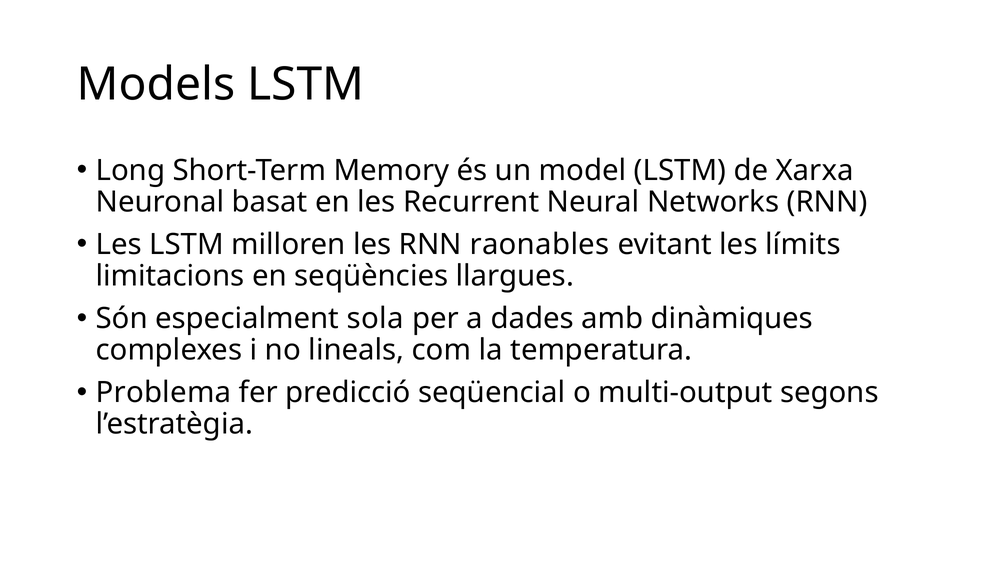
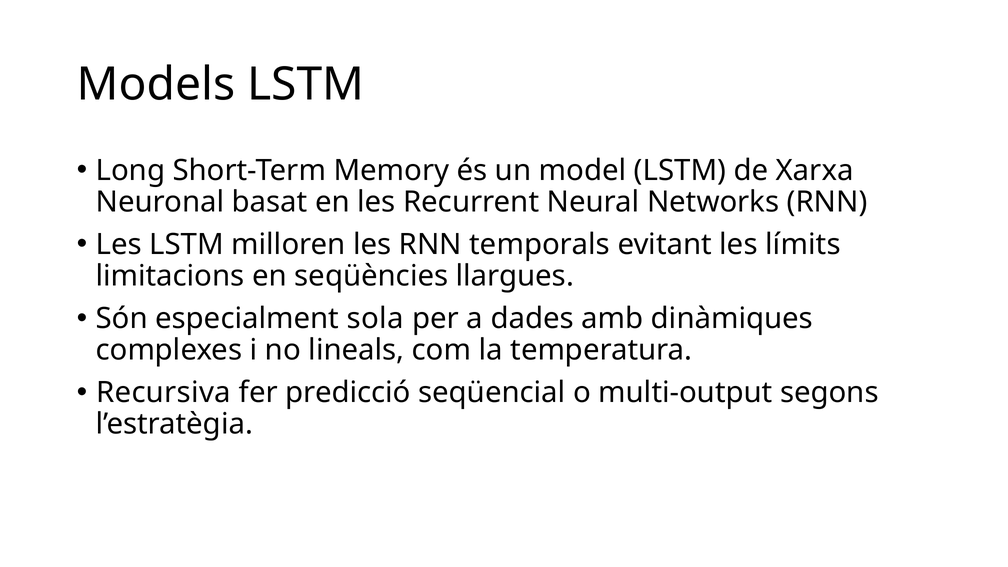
raonables: raonables -> temporals
Problema: Problema -> Recursiva
